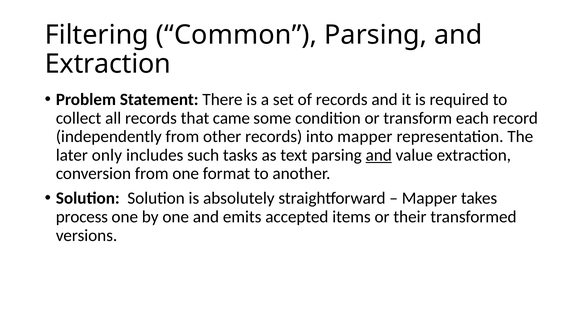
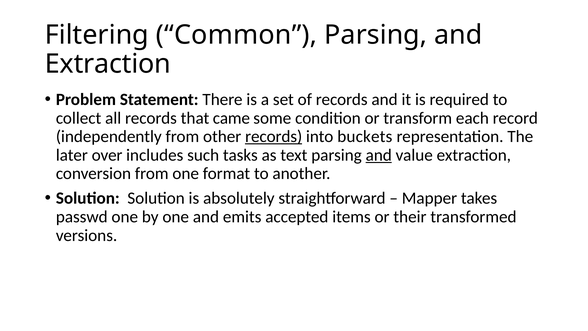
records at (274, 136) underline: none -> present
into mapper: mapper -> buckets
only: only -> over
process: process -> passwd
